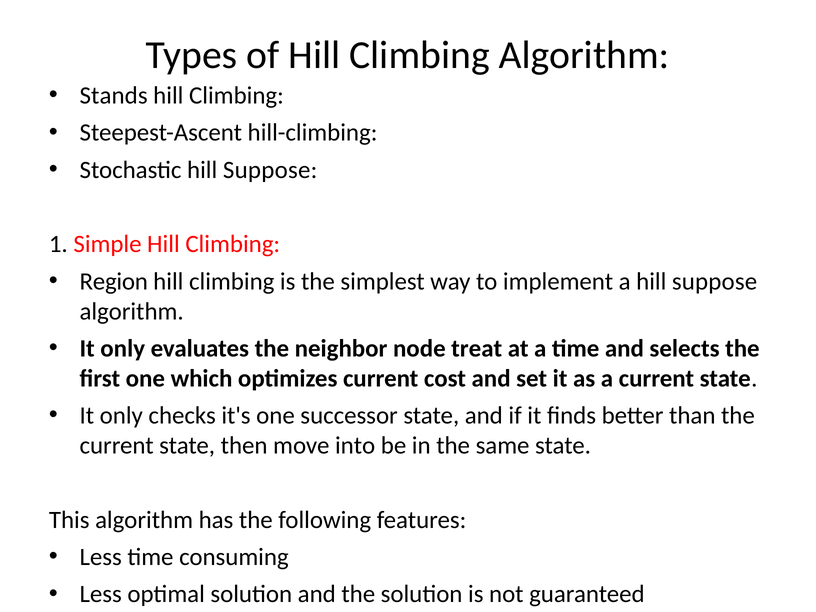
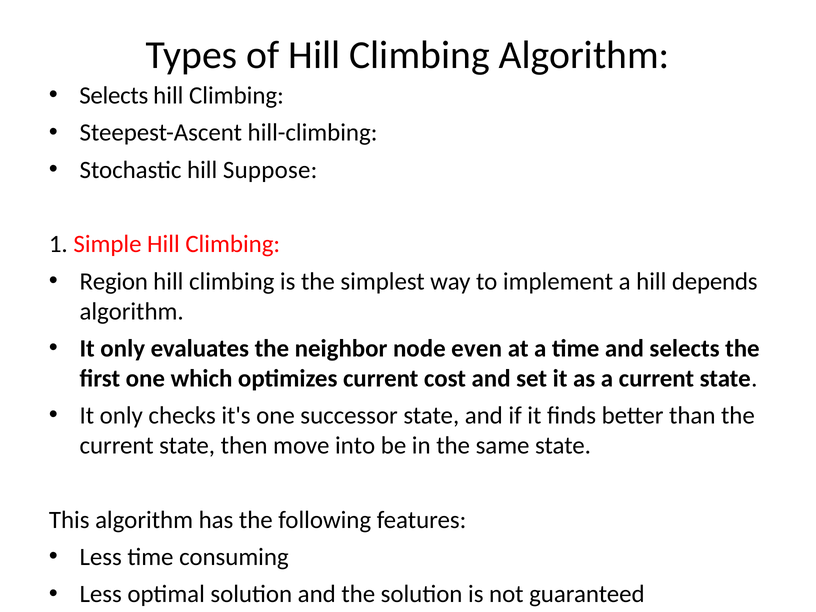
Stands at (114, 96): Stands -> Selects
a hill suppose: suppose -> depends
treat: treat -> even
